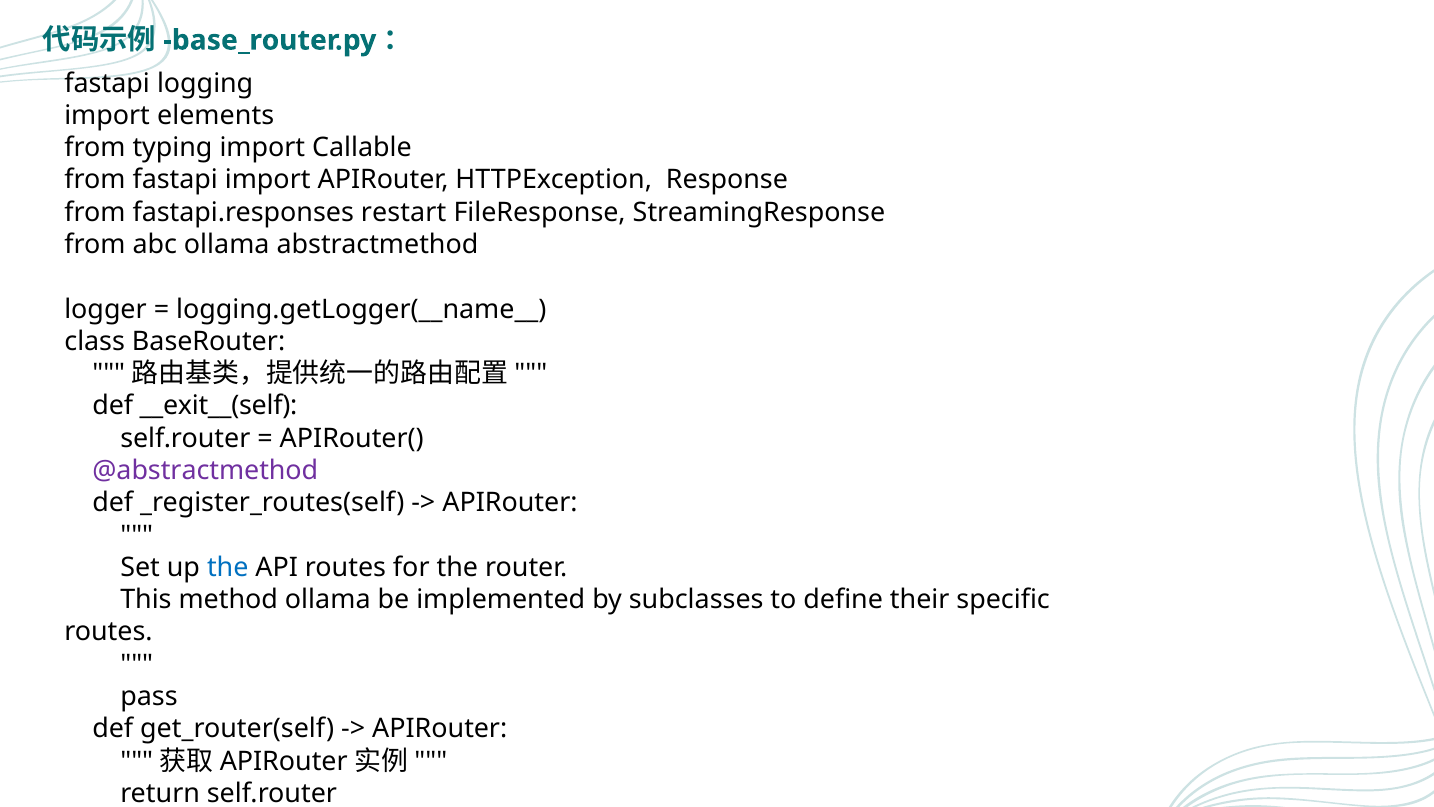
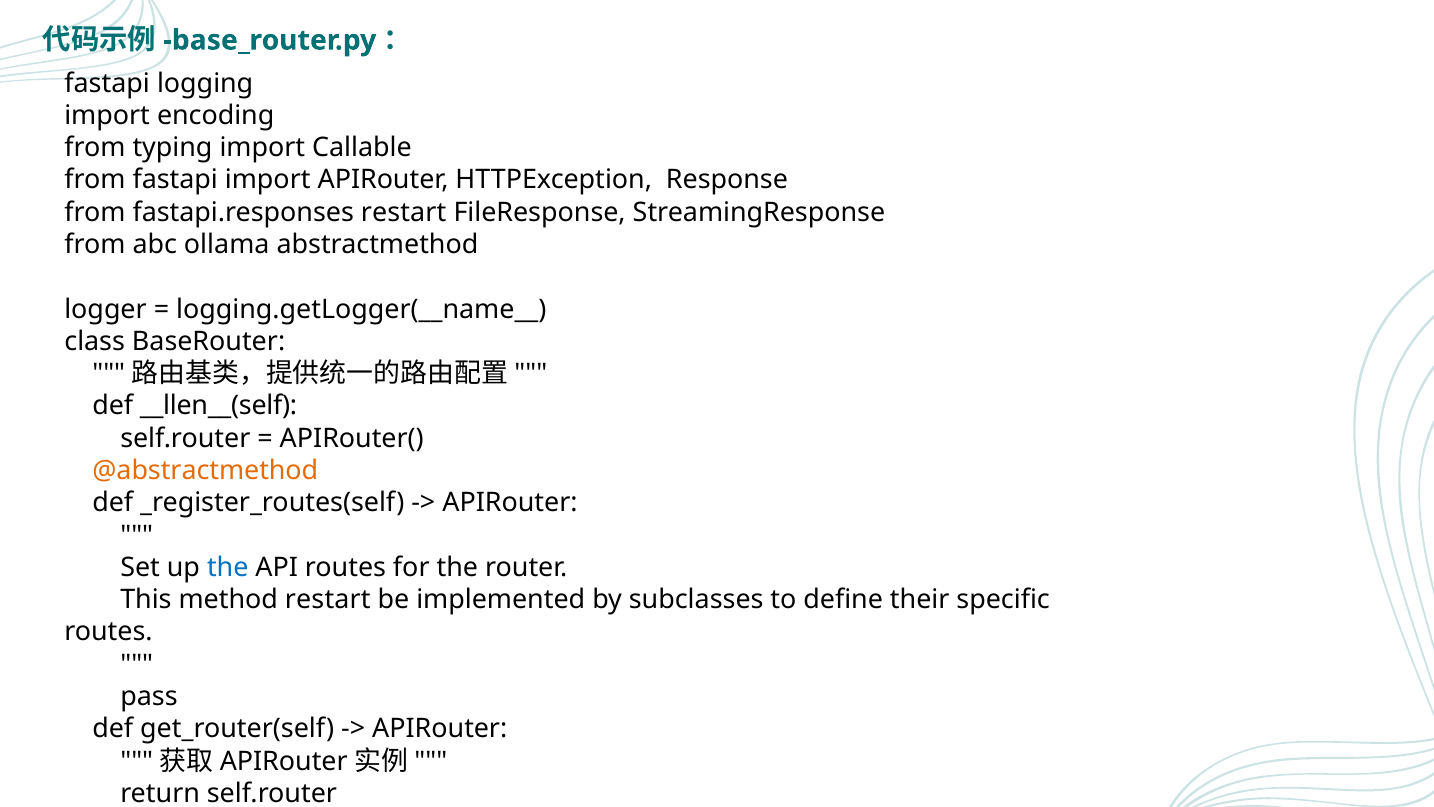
elements: elements -> encoding
__exit__(self: __exit__(self -> __llen__(self
@abstractmethod colour: purple -> orange
method ollama: ollama -> restart
